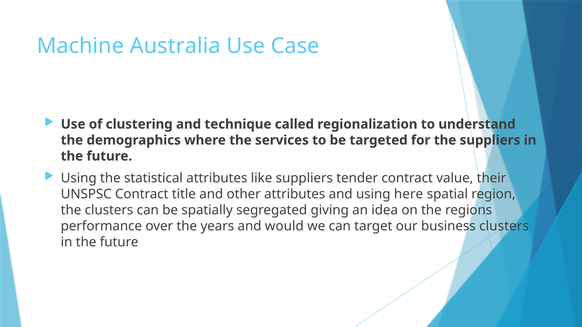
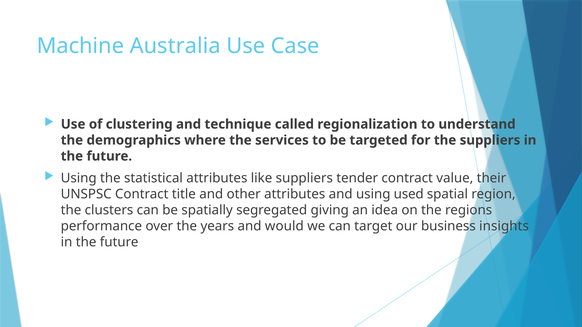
here: here -> used
business clusters: clusters -> insights
